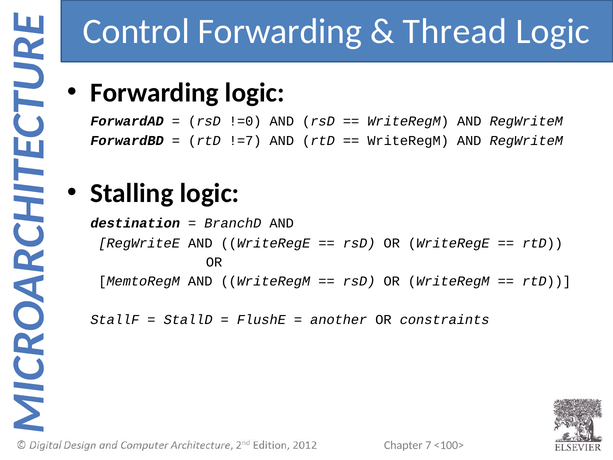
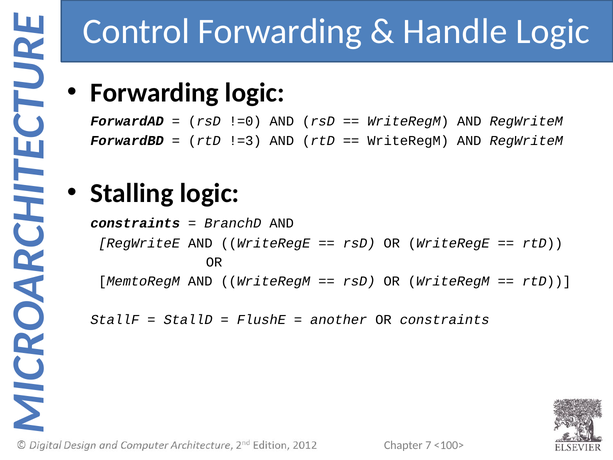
Thread: Thread -> Handle
!=7: !=7 -> !=3
destination at (135, 223): destination -> constraints
